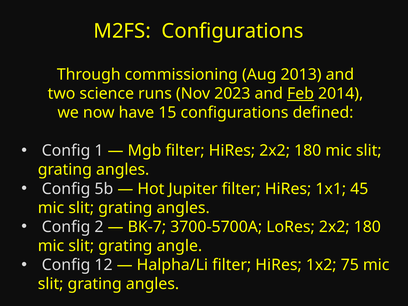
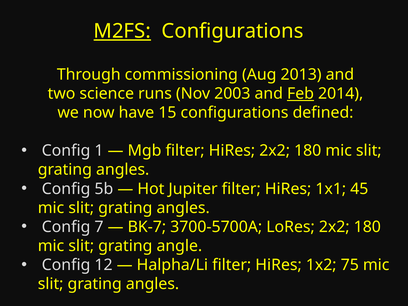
M2FS underline: none -> present
2023: 2023 -> 2003
2: 2 -> 7
